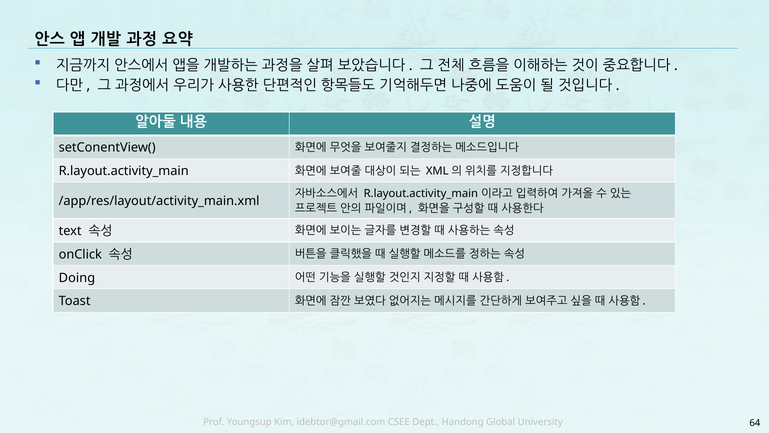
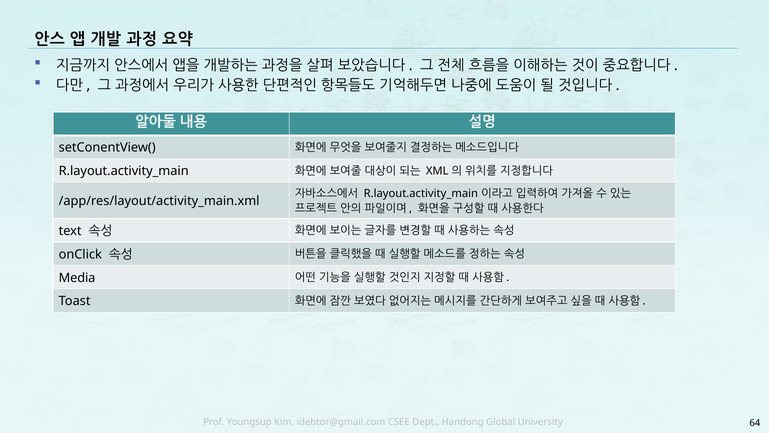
Doing: Doing -> Media
